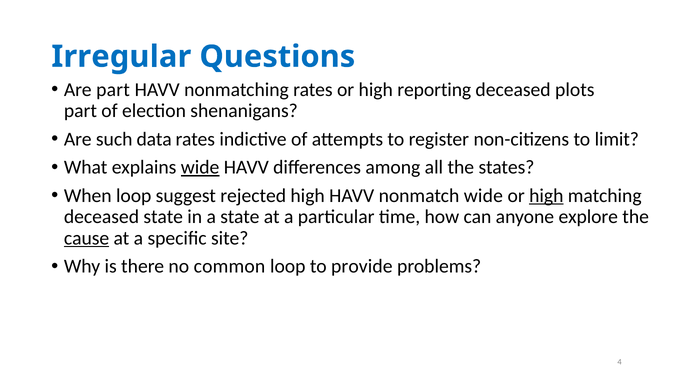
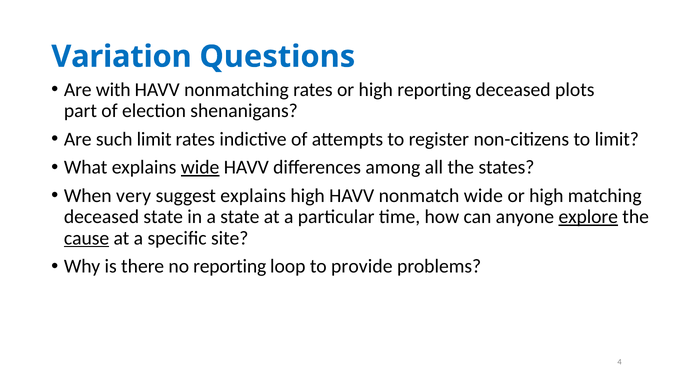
Irregular: Irregular -> Variation
Are part: part -> with
such data: data -> limit
When loop: loop -> very
suggest rejected: rejected -> explains
high at (546, 195) underline: present -> none
explore underline: none -> present
no common: common -> reporting
